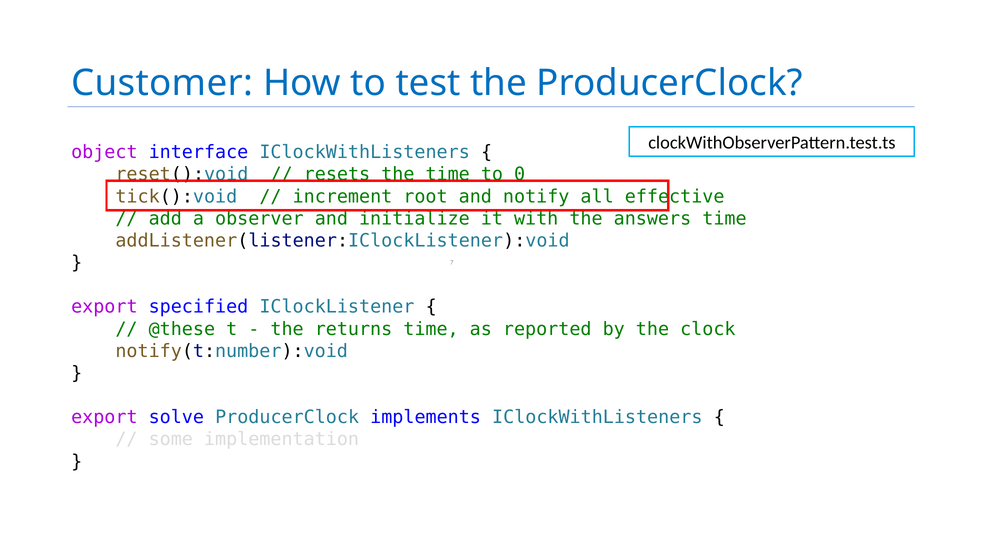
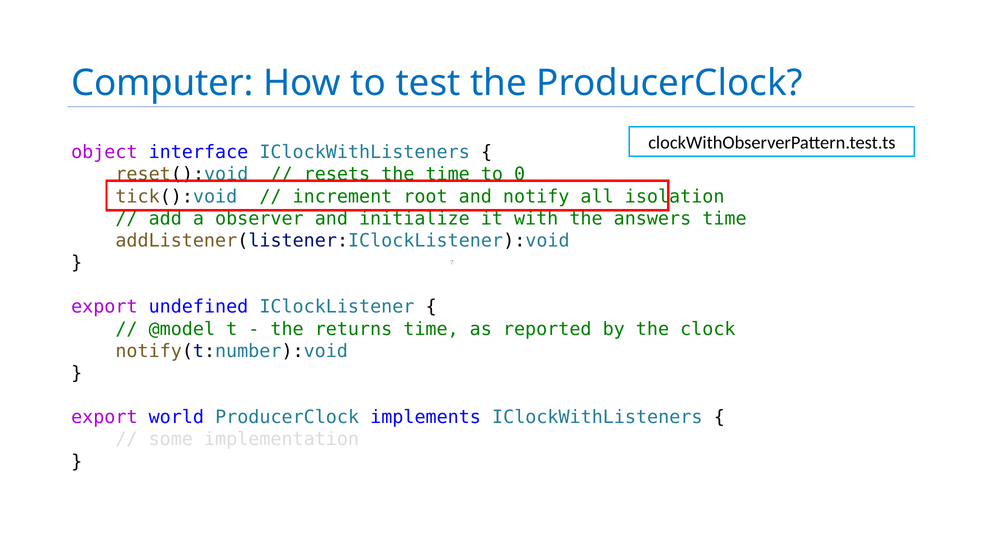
Customer: Customer -> Computer
effective: effective -> isolation
specified: specified -> undefined
@these: @these -> @model
solve: solve -> world
